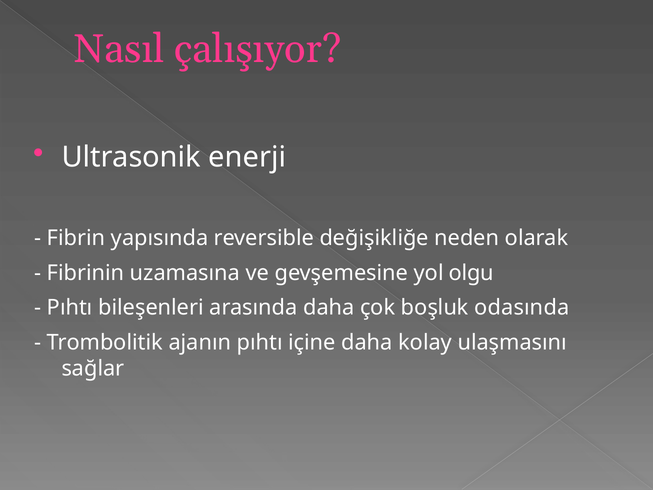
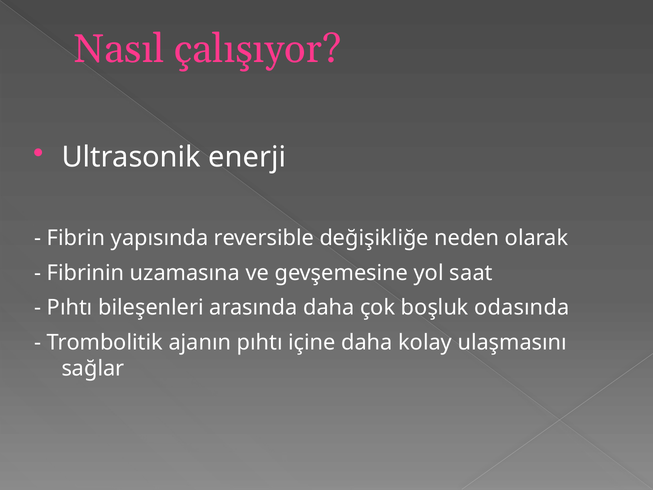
olgu: olgu -> saat
